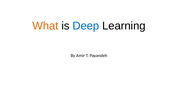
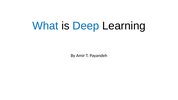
What colour: orange -> blue
